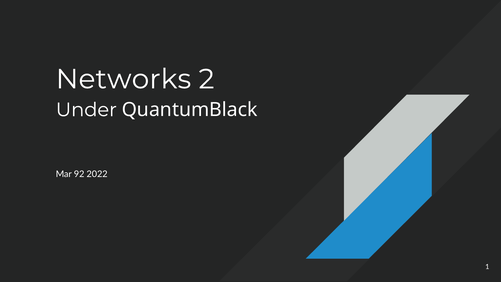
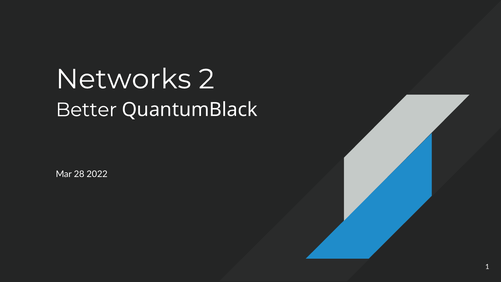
Under: Under -> Better
92: 92 -> 28
